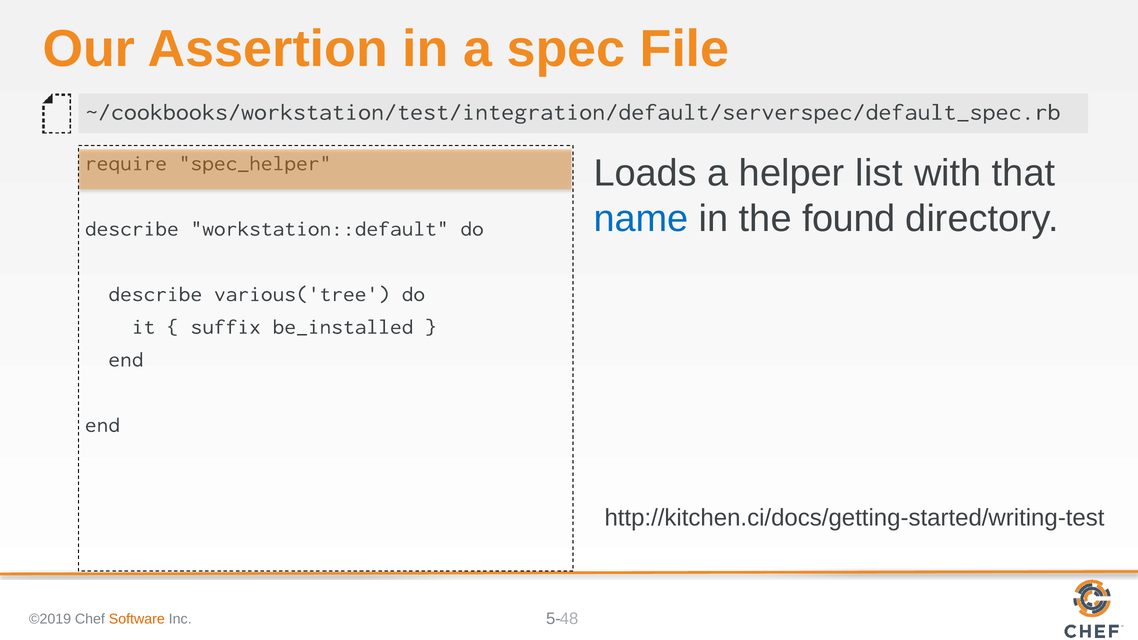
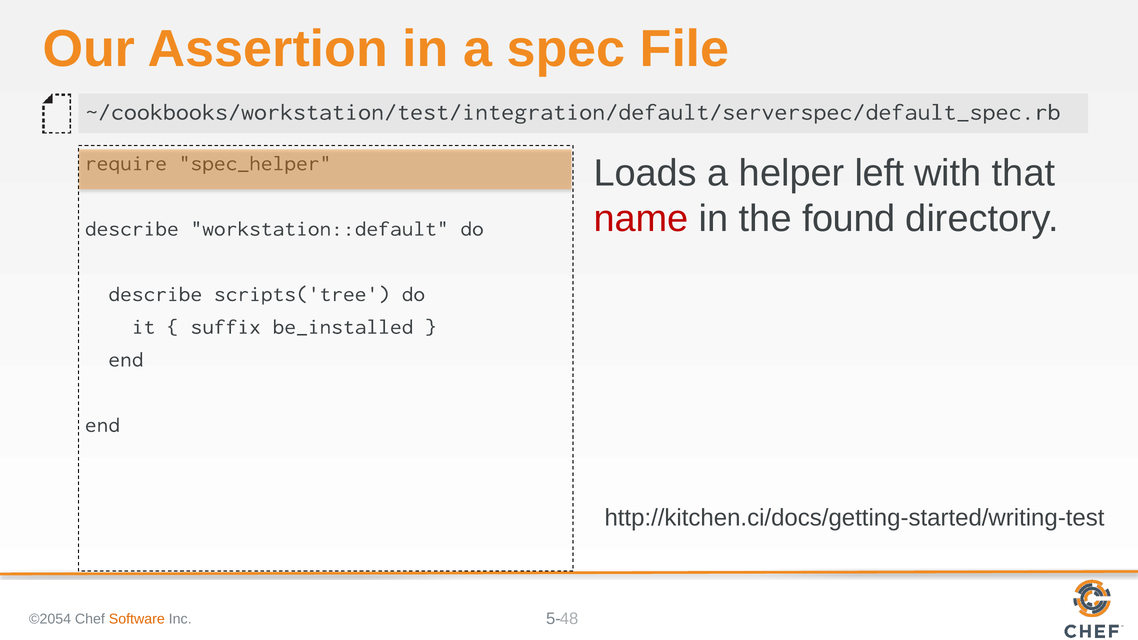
list: list -> left
name colour: blue -> red
various('tree: various('tree -> scripts('tree
©2019: ©2019 -> ©2054
